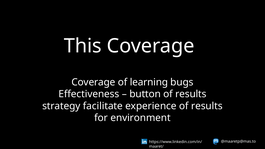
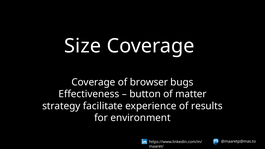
This: This -> Size
learning: learning -> browser
results at (191, 94): results -> matter
